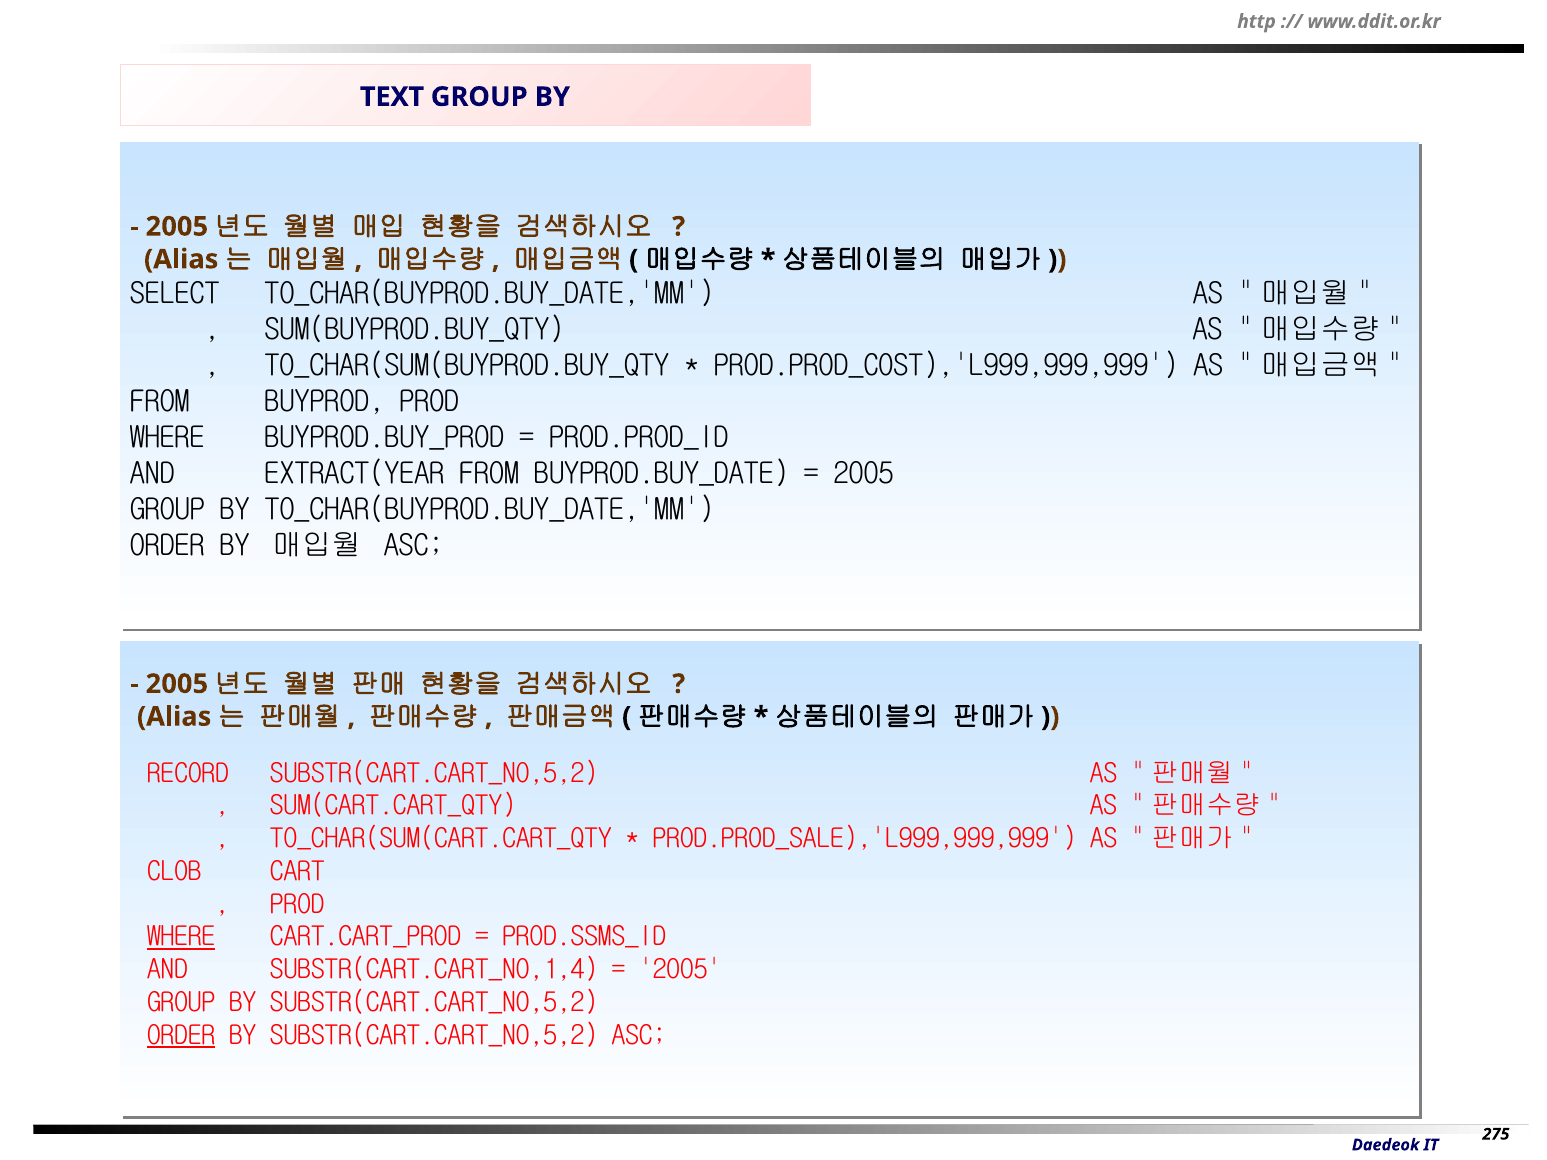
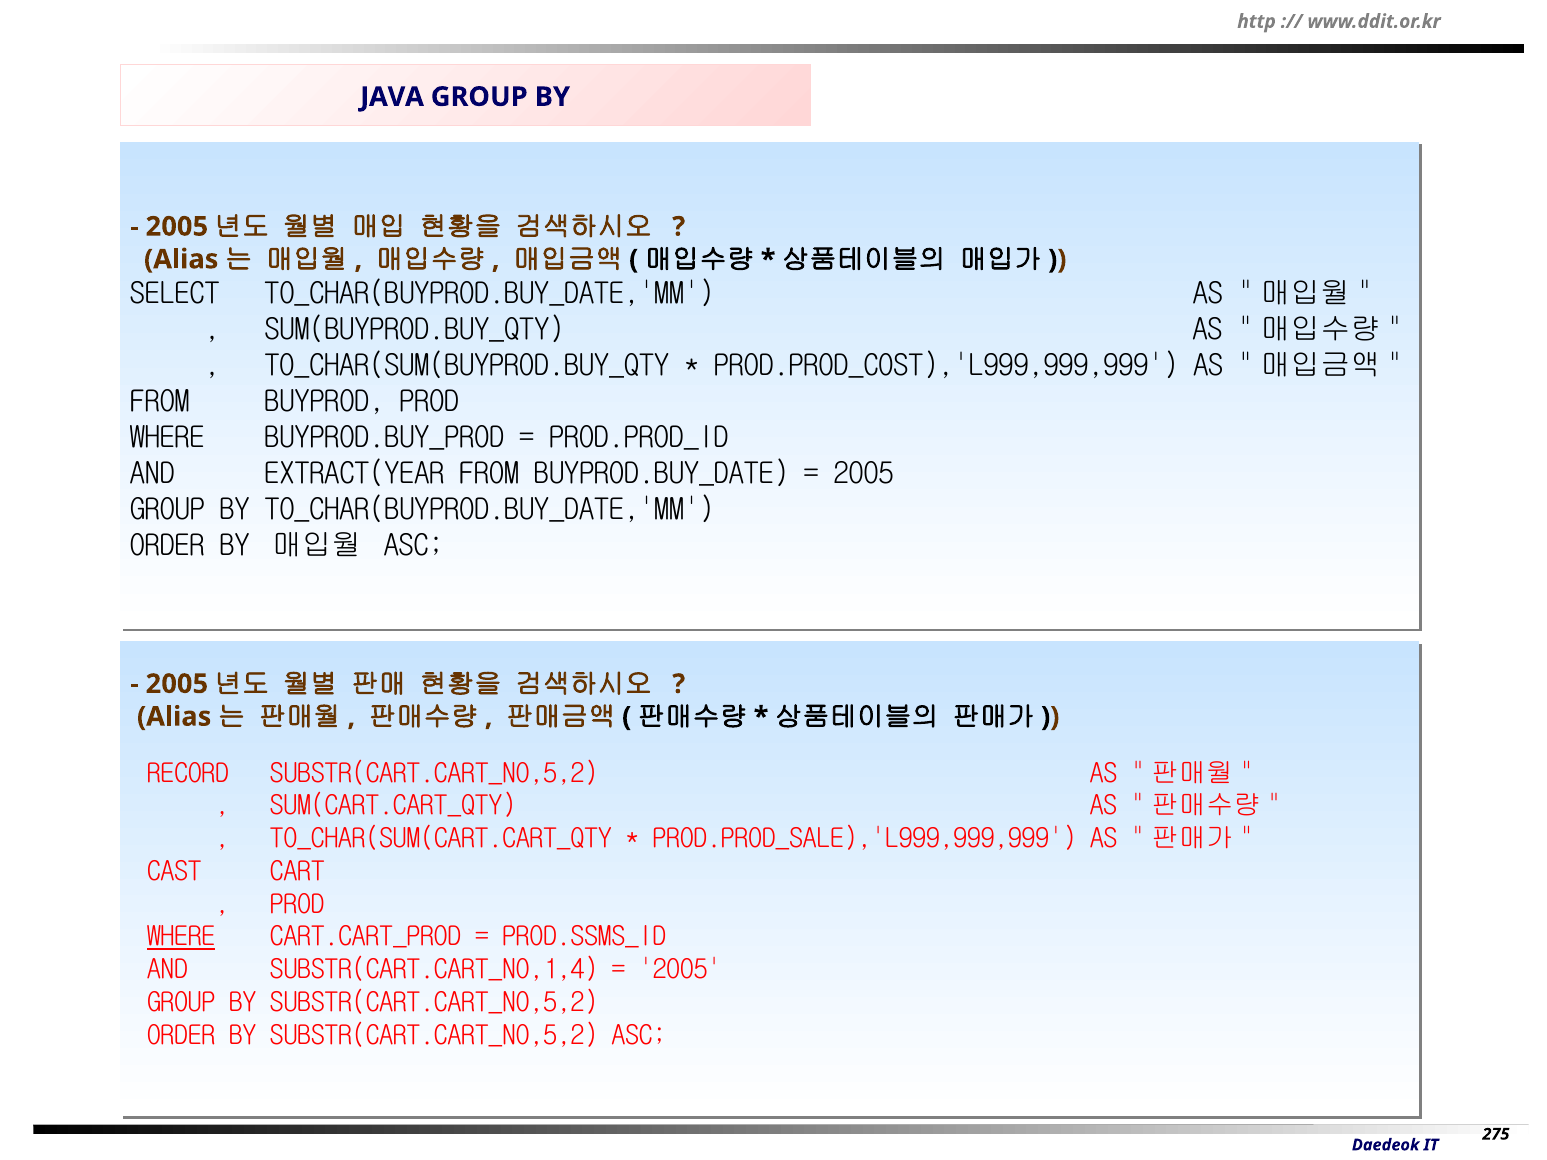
TEXT: TEXT -> JAVA
CLOB: CLOB -> CAST
ORDER at (181, 1035) underline: present -> none
